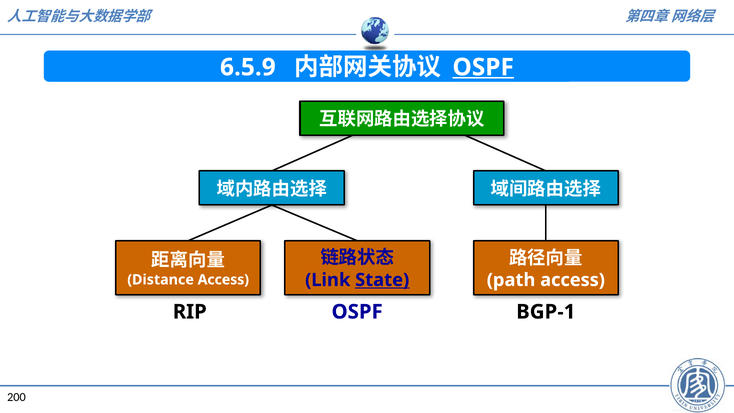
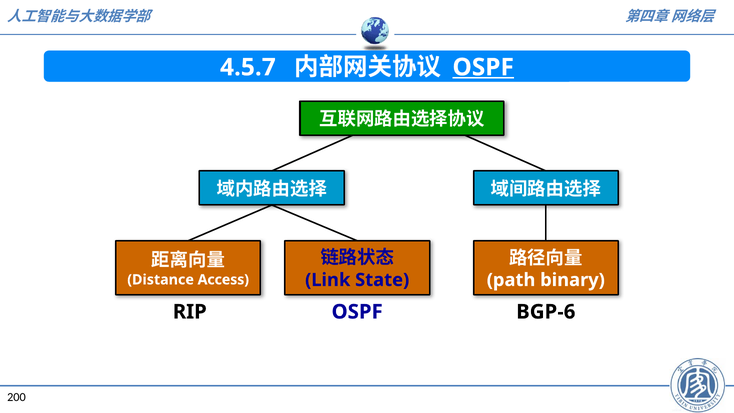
6.5.9: 6.5.9 -> 4.5.7
State underline: present -> none
path access: access -> binary
BGP-1: BGP-1 -> BGP-6
